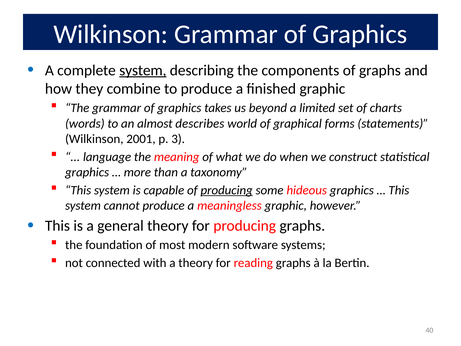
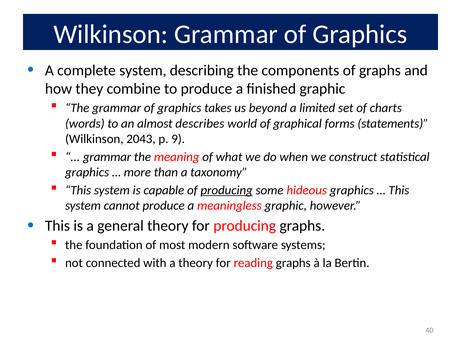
system at (143, 70) underline: present -> none
2001: 2001 -> 2043
3: 3 -> 9
language at (107, 157): language -> grammar
